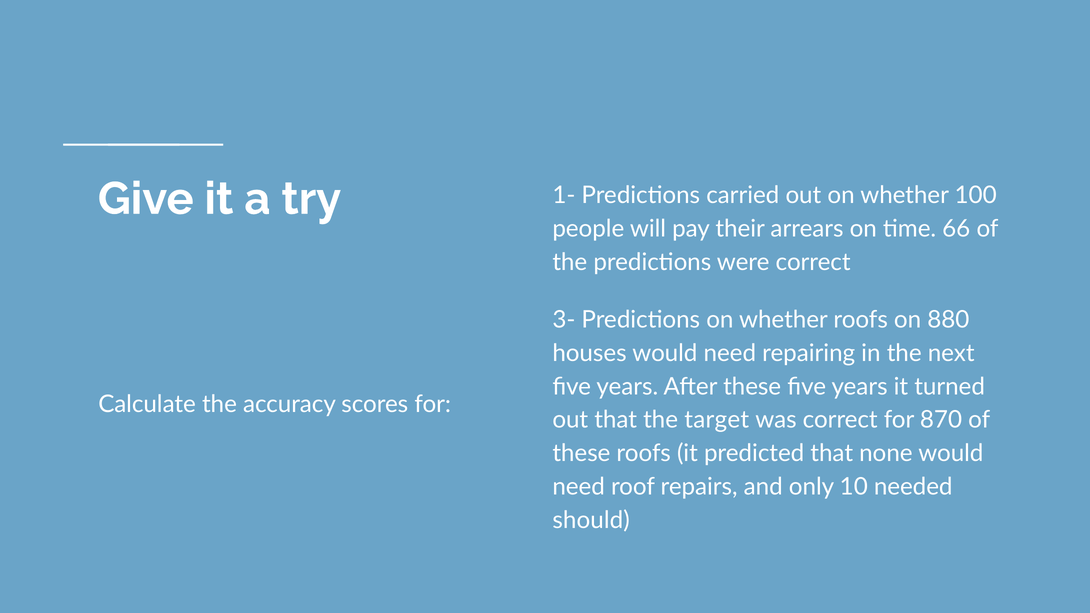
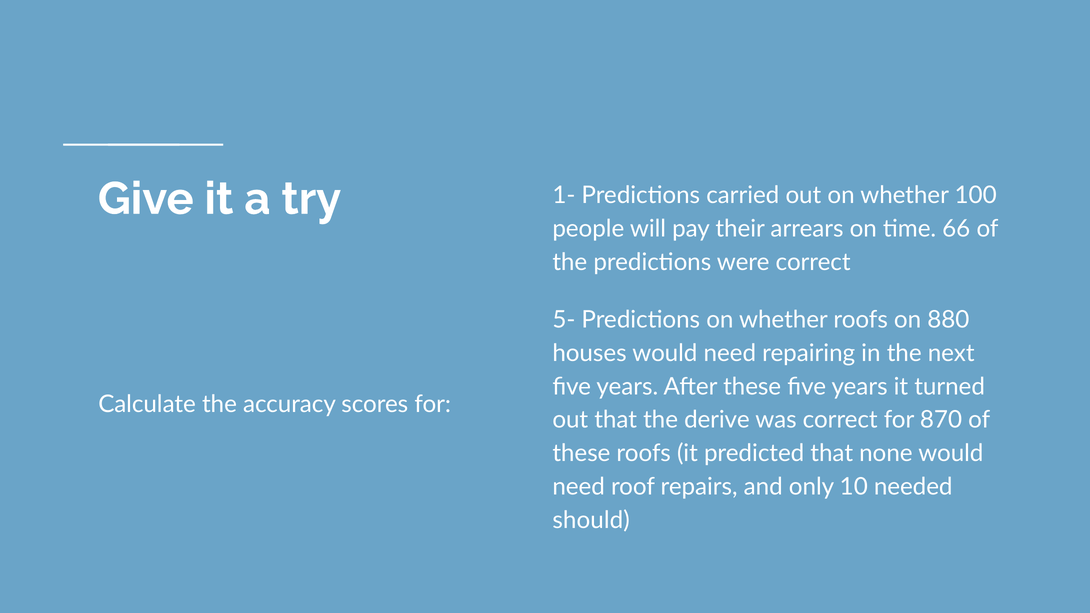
3-: 3- -> 5-
target: target -> derive
